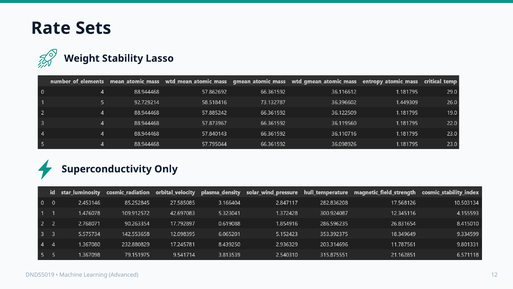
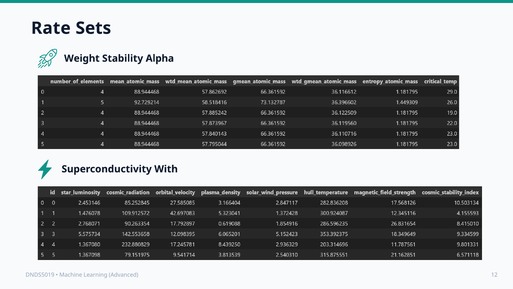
Lasso: Lasso -> Alpha
Only: Only -> With
